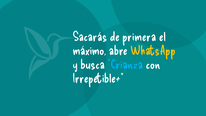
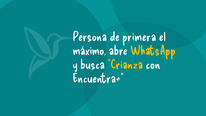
Sacarás: Sacarás -> Persona
Crianza colour: light blue -> yellow
Irrepetible+: Irrepetible+ -> Encuentra+
